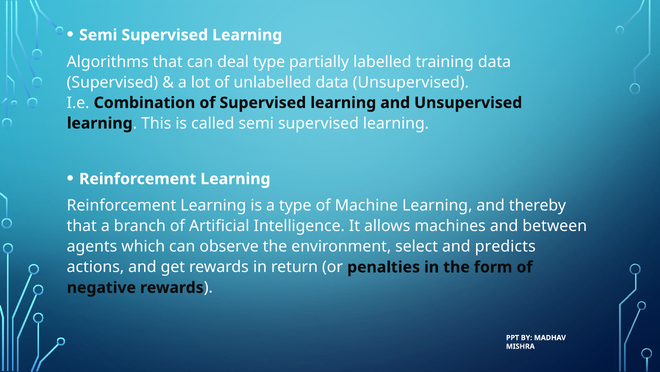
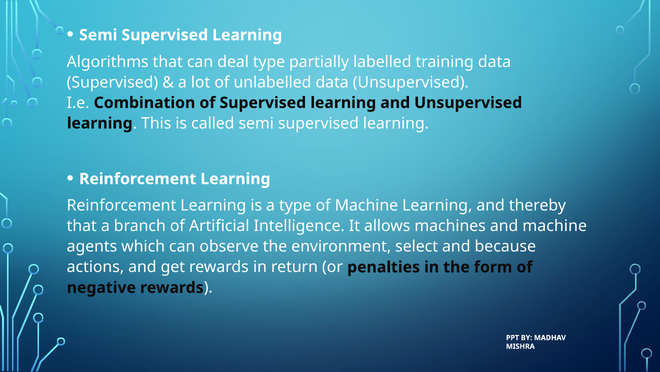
and between: between -> machine
predicts: predicts -> because
